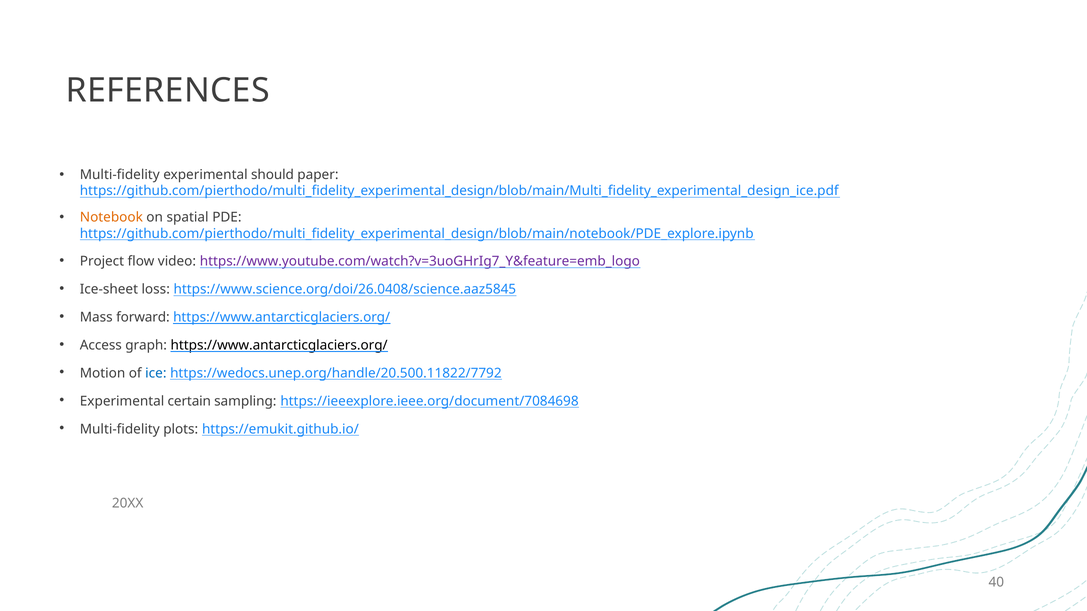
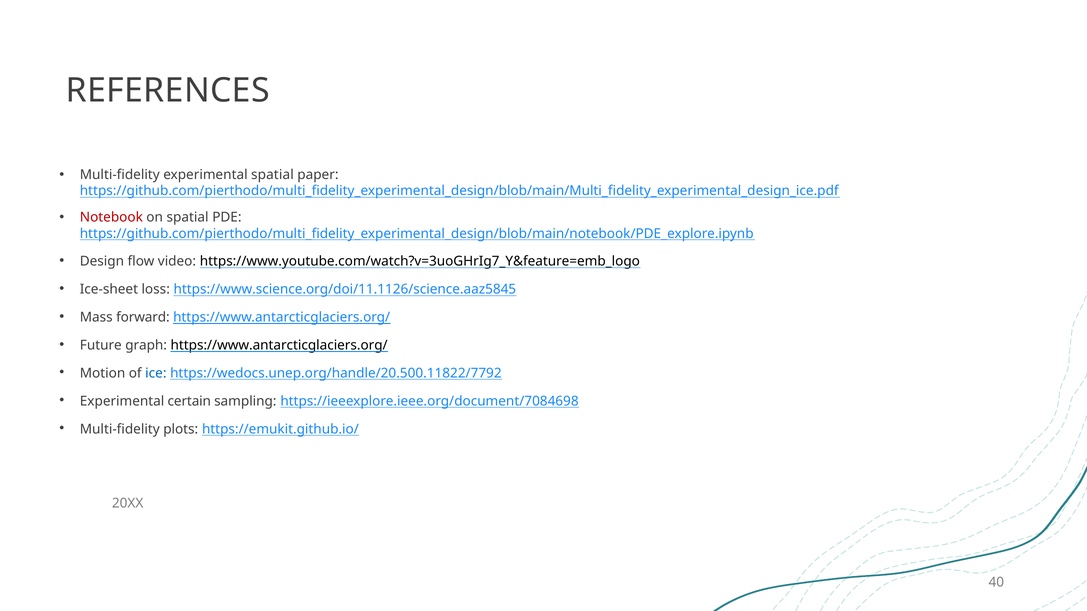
experimental should: should -> spatial
Notebook colour: orange -> red
Project: Project -> Design
https://www.youtube.com/watch?v=3uoGHrIg7_Y&feature=emb_logo colour: purple -> black
https://www.science.org/doi/26.0408/science.aaz5845: https://www.science.org/doi/26.0408/science.aaz5845 -> https://www.science.org/doi/11.1126/science.aaz5845
Access: Access -> Future
